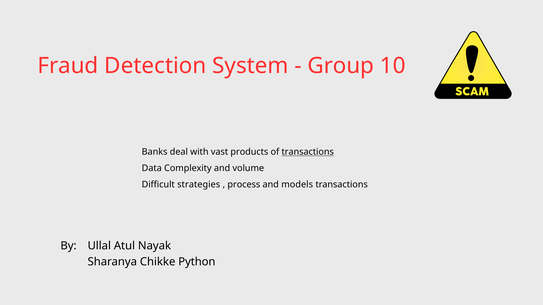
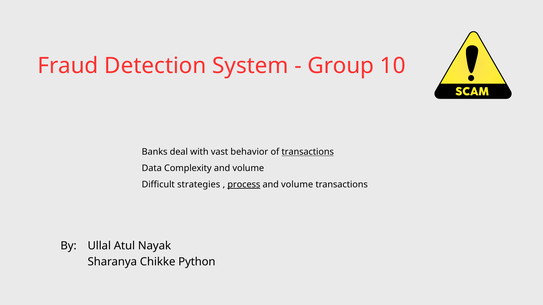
products: products -> behavior
process underline: none -> present
models at (297, 185): models -> volume
